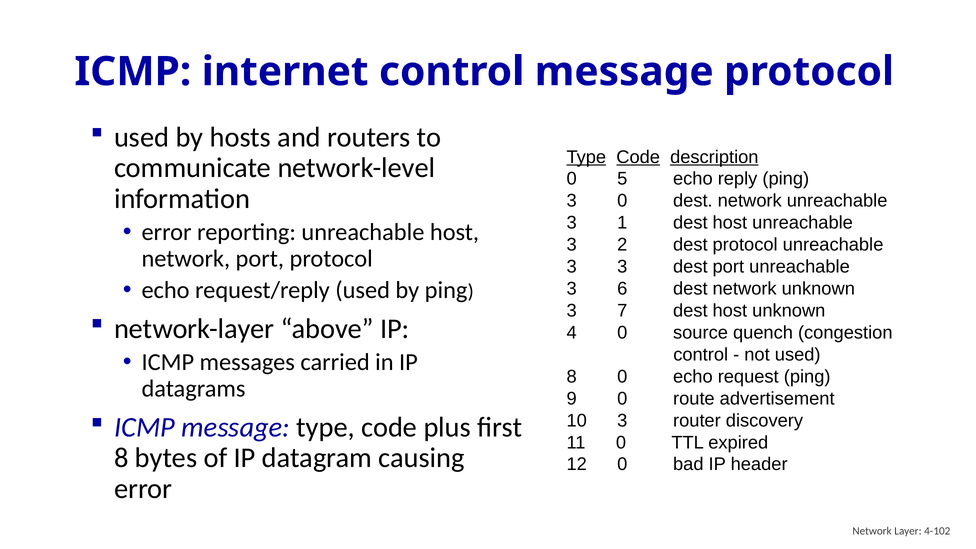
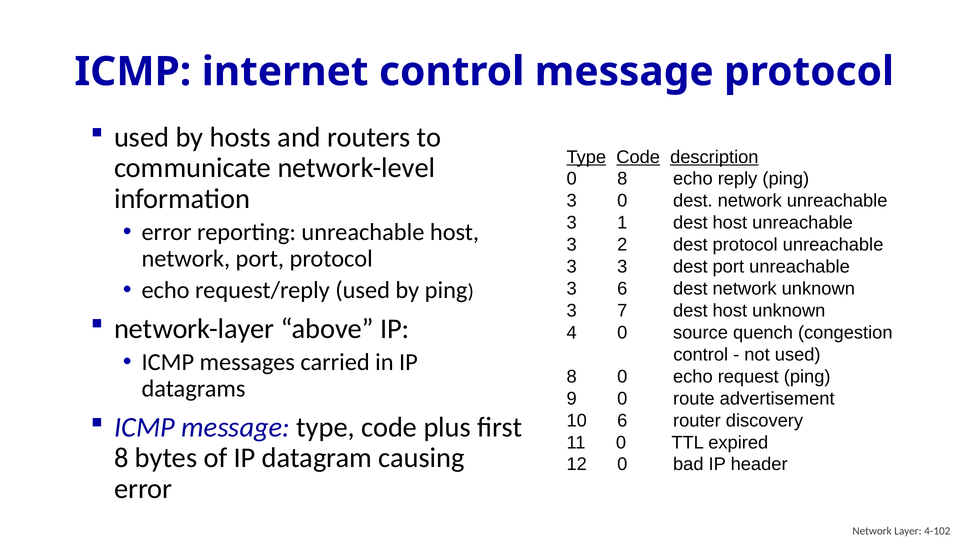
0 5: 5 -> 8
10 3: 3 -> 6
